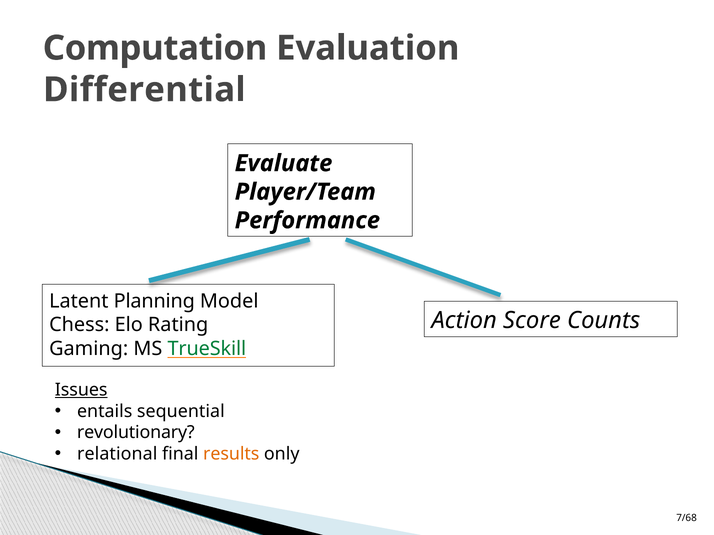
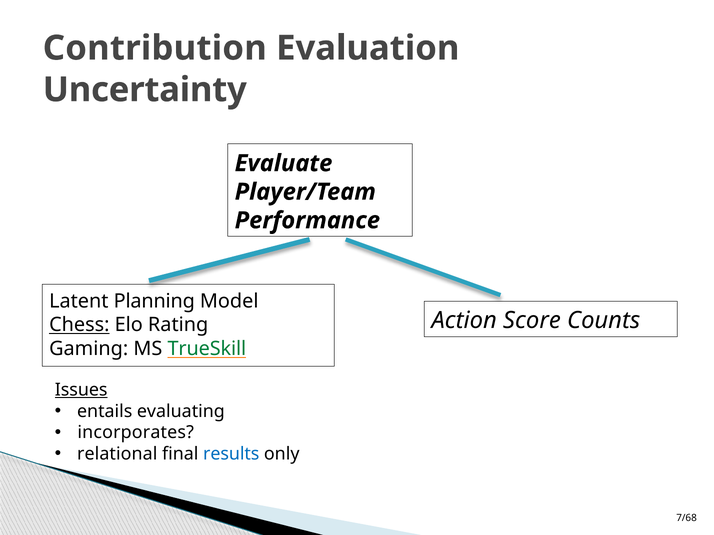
Computation: Computation -> Contribution
Differential: Differential -> Uncertainty
Chess underline: none -> present
sequential: sequential -> evaluating
revolutionary: revolutionary -> incorporates
results colour: orange -> blue
